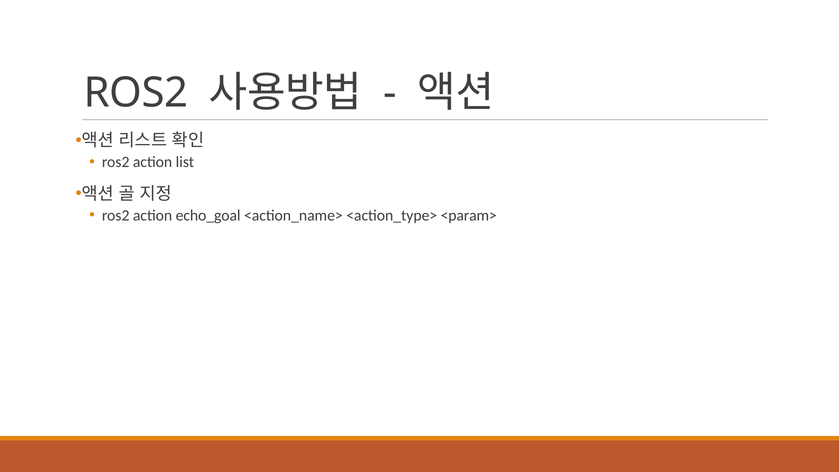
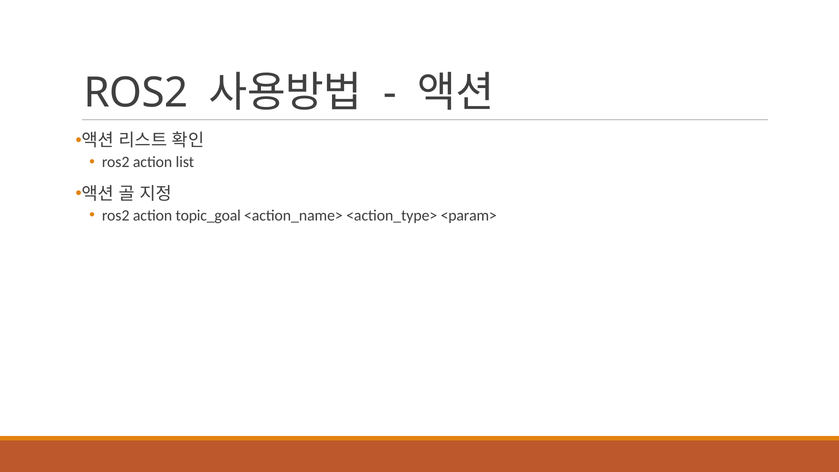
echo_goal: echo_goal -> topic_goal
